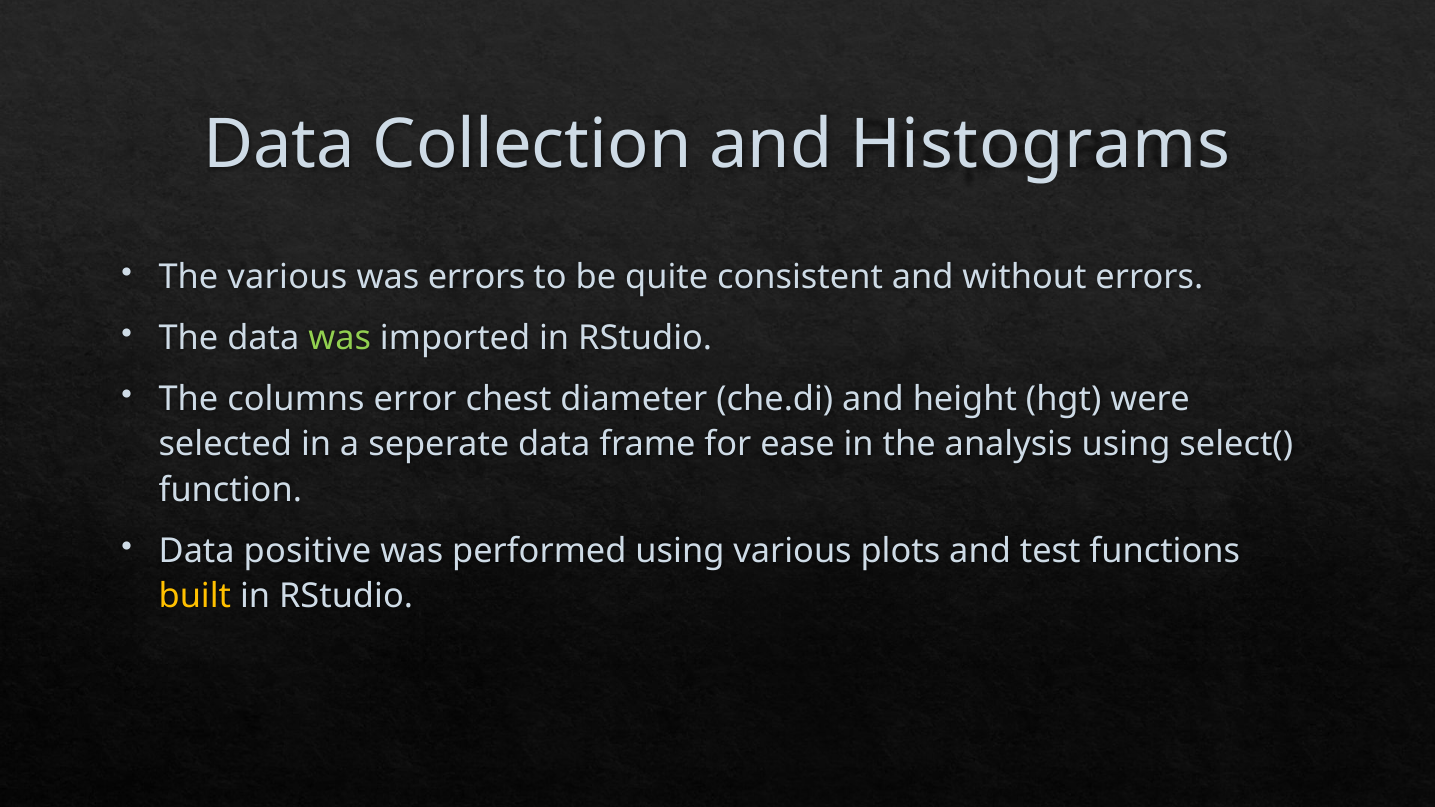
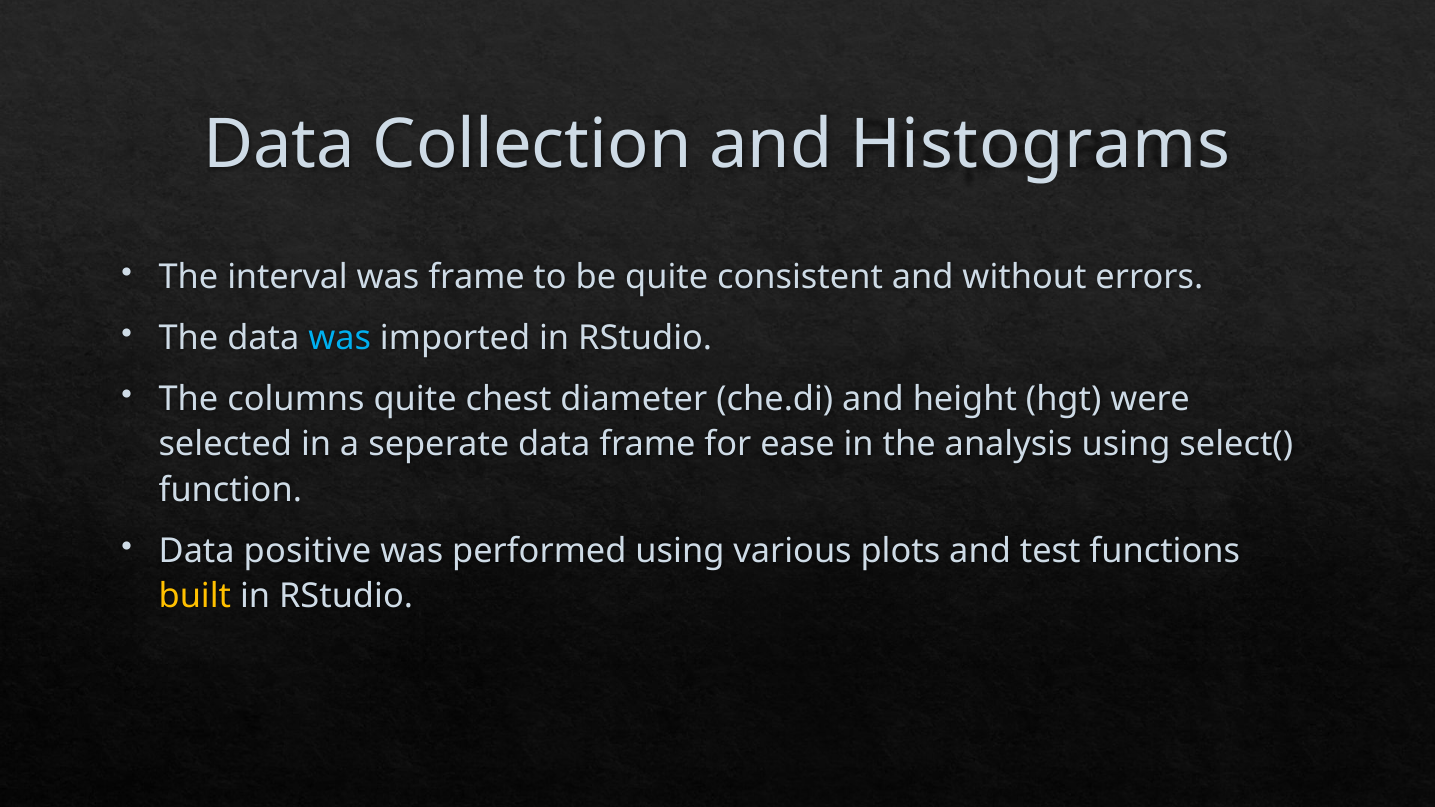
The various: various -> interval
was errors: errors -> frame
was at (340, 338) colour: light green -> light blue
columns error: error -> quite
